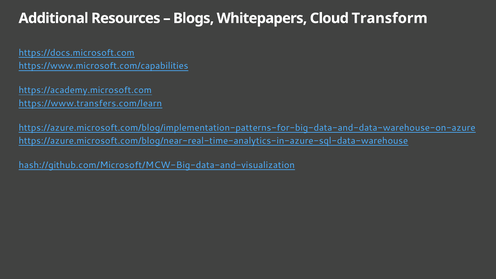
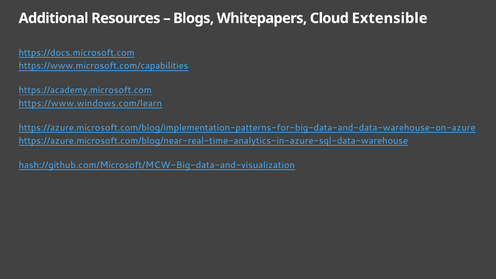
Transform: Transform -> Extensible
https://www.transfers.com/learn: https://www.transfers.com/learn -> https://www.windows.com/learn
